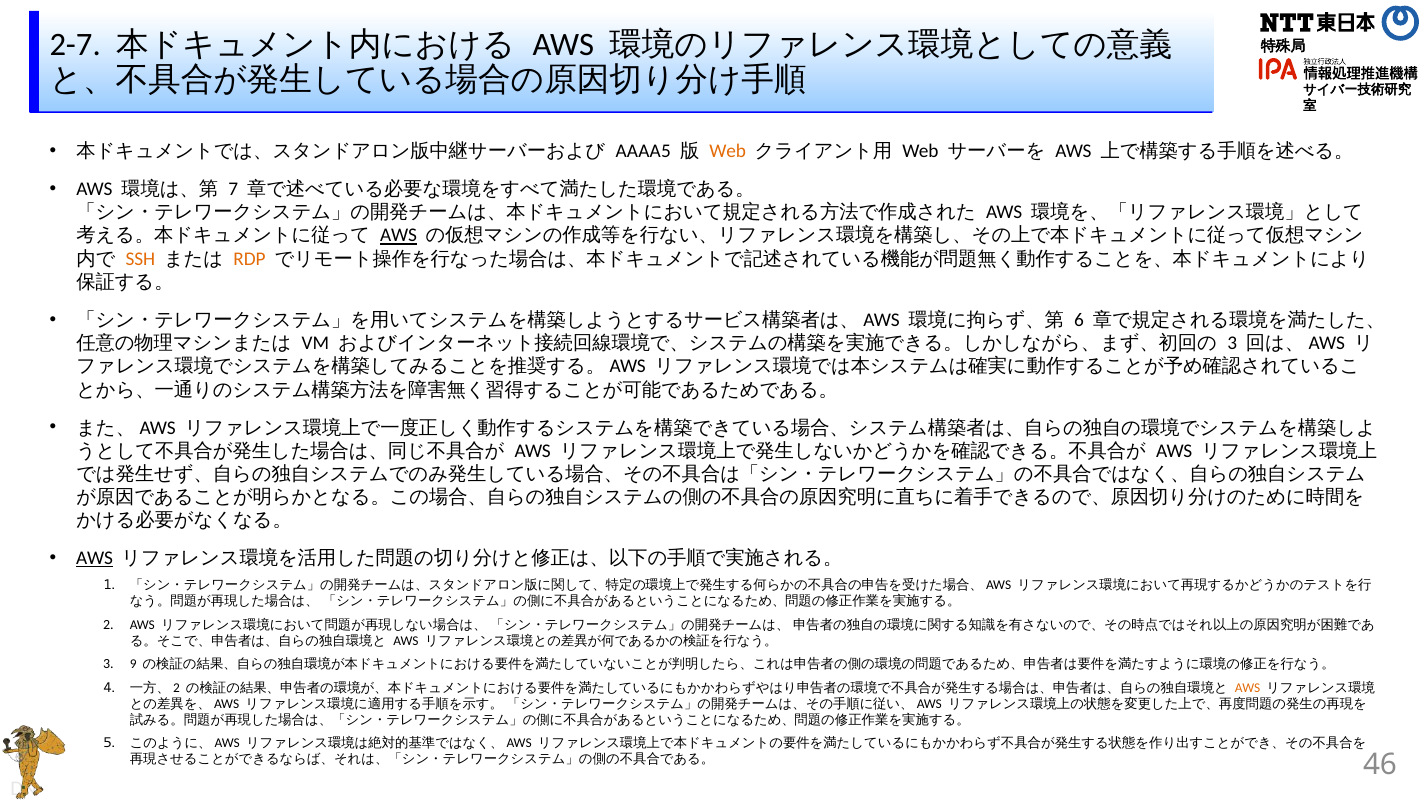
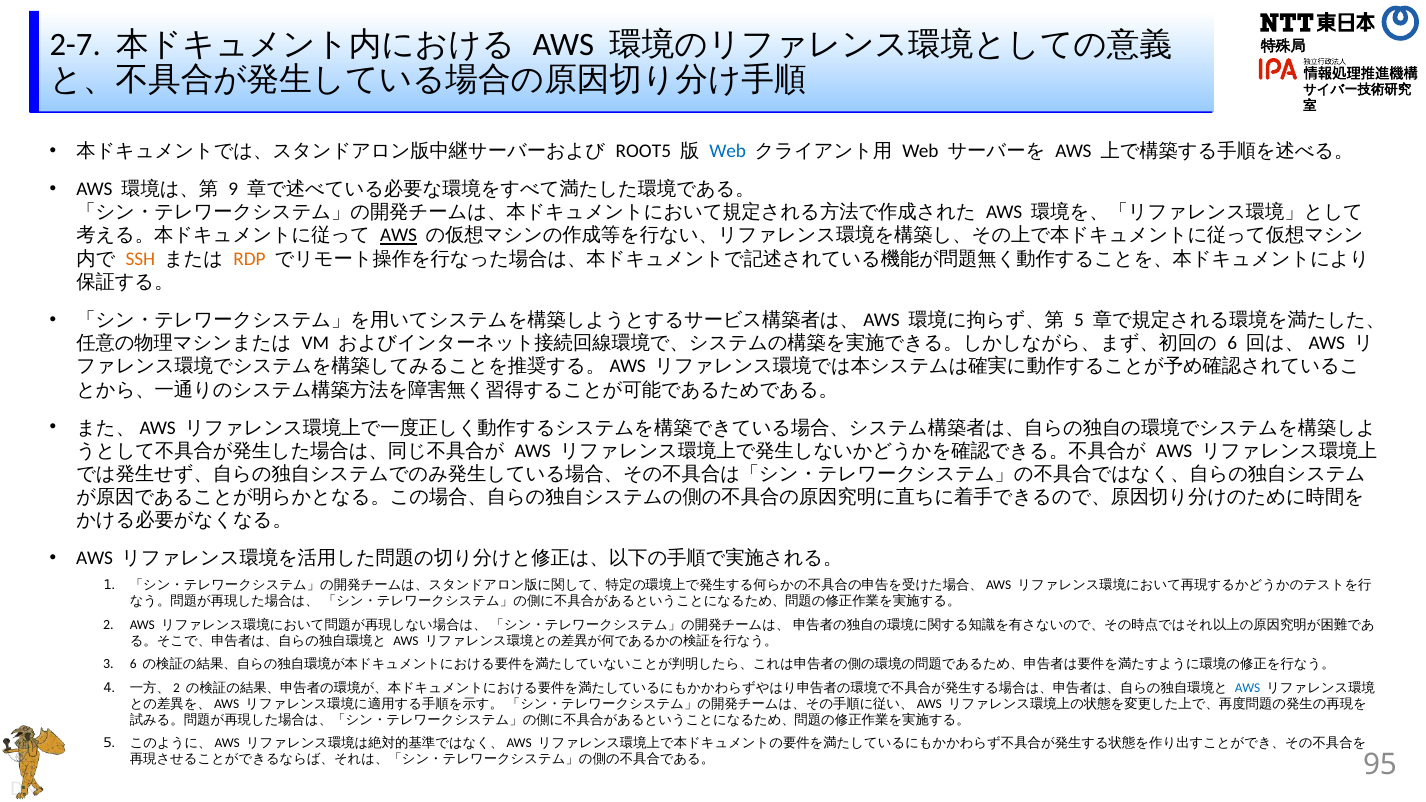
AAAA5: AAAA5 -> ROOT5
Web at (728, 151) colour: orange -> blue
7: 7 -> 9
6 at (1079, 320): 6 -> 5
3 at (1232, 343): 3 -> 6
AWS at (95, 559) underline: present -> none
9 at (133, 664): 9 -> 6
AWS at (1248, 688) colour: orange -> blue
46: 46 -> 95
